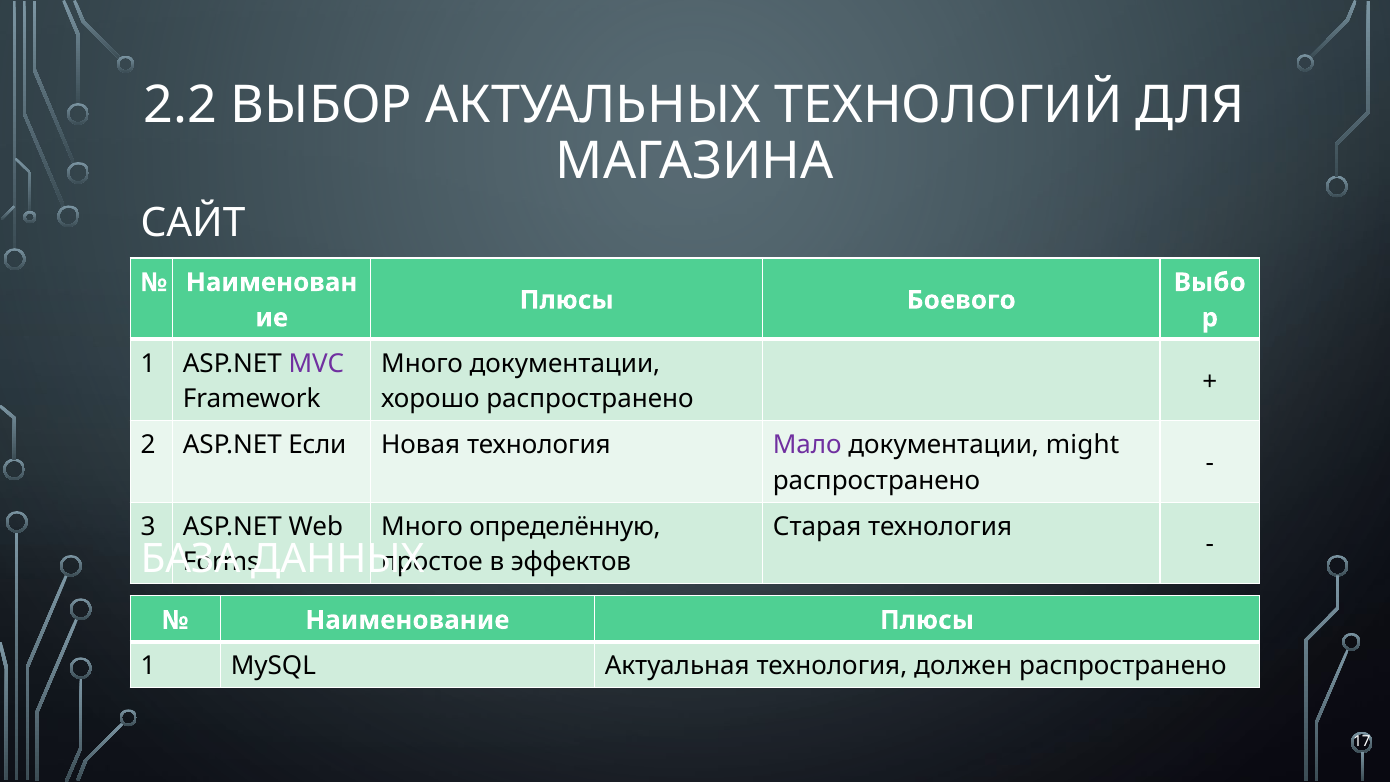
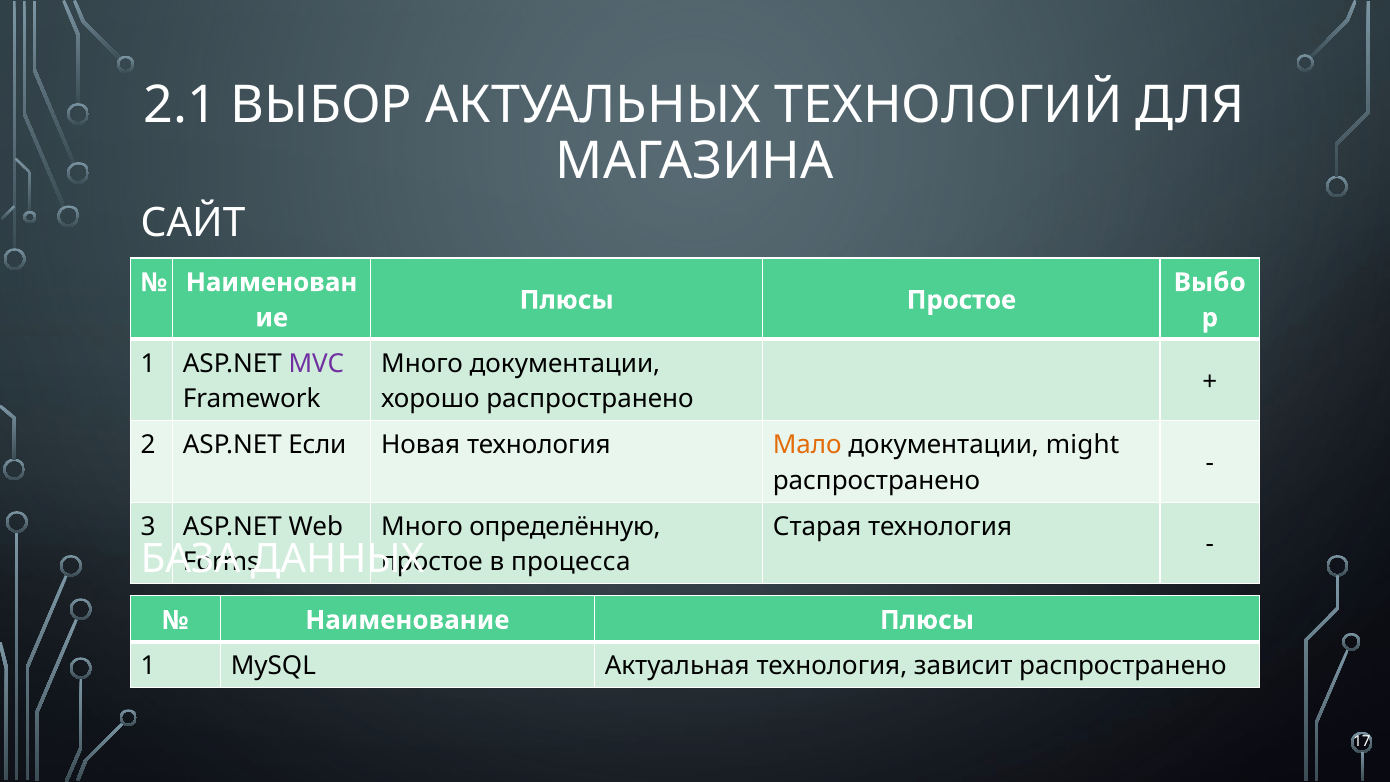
2.2: 2.2 -> 2.1
Плюсы Боевого: Боевого -> Простое
Мало colour: purple -> orange
эффектов: эффектов -> процесса
должен: должен -> зависит
